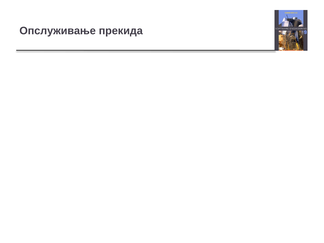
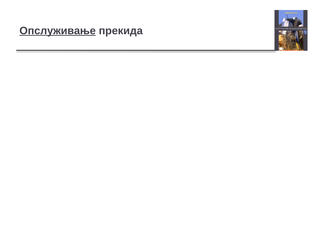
Опслуживање underline: none -> present
